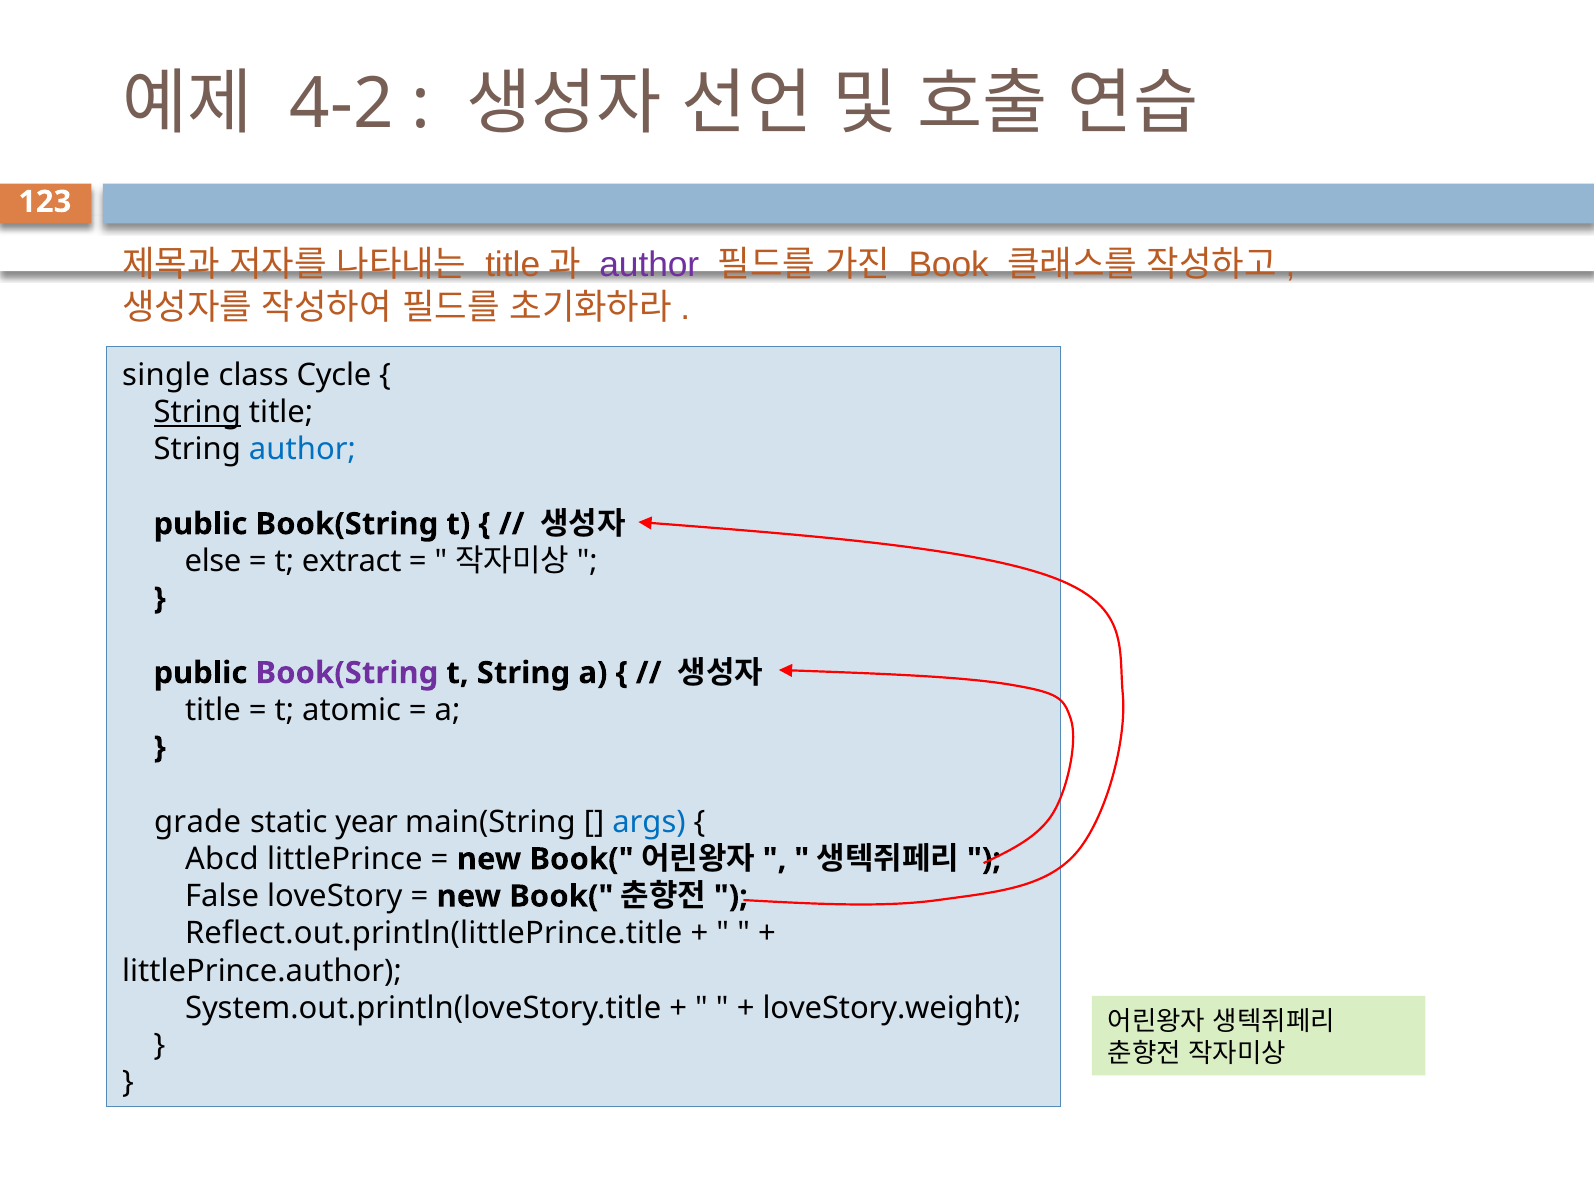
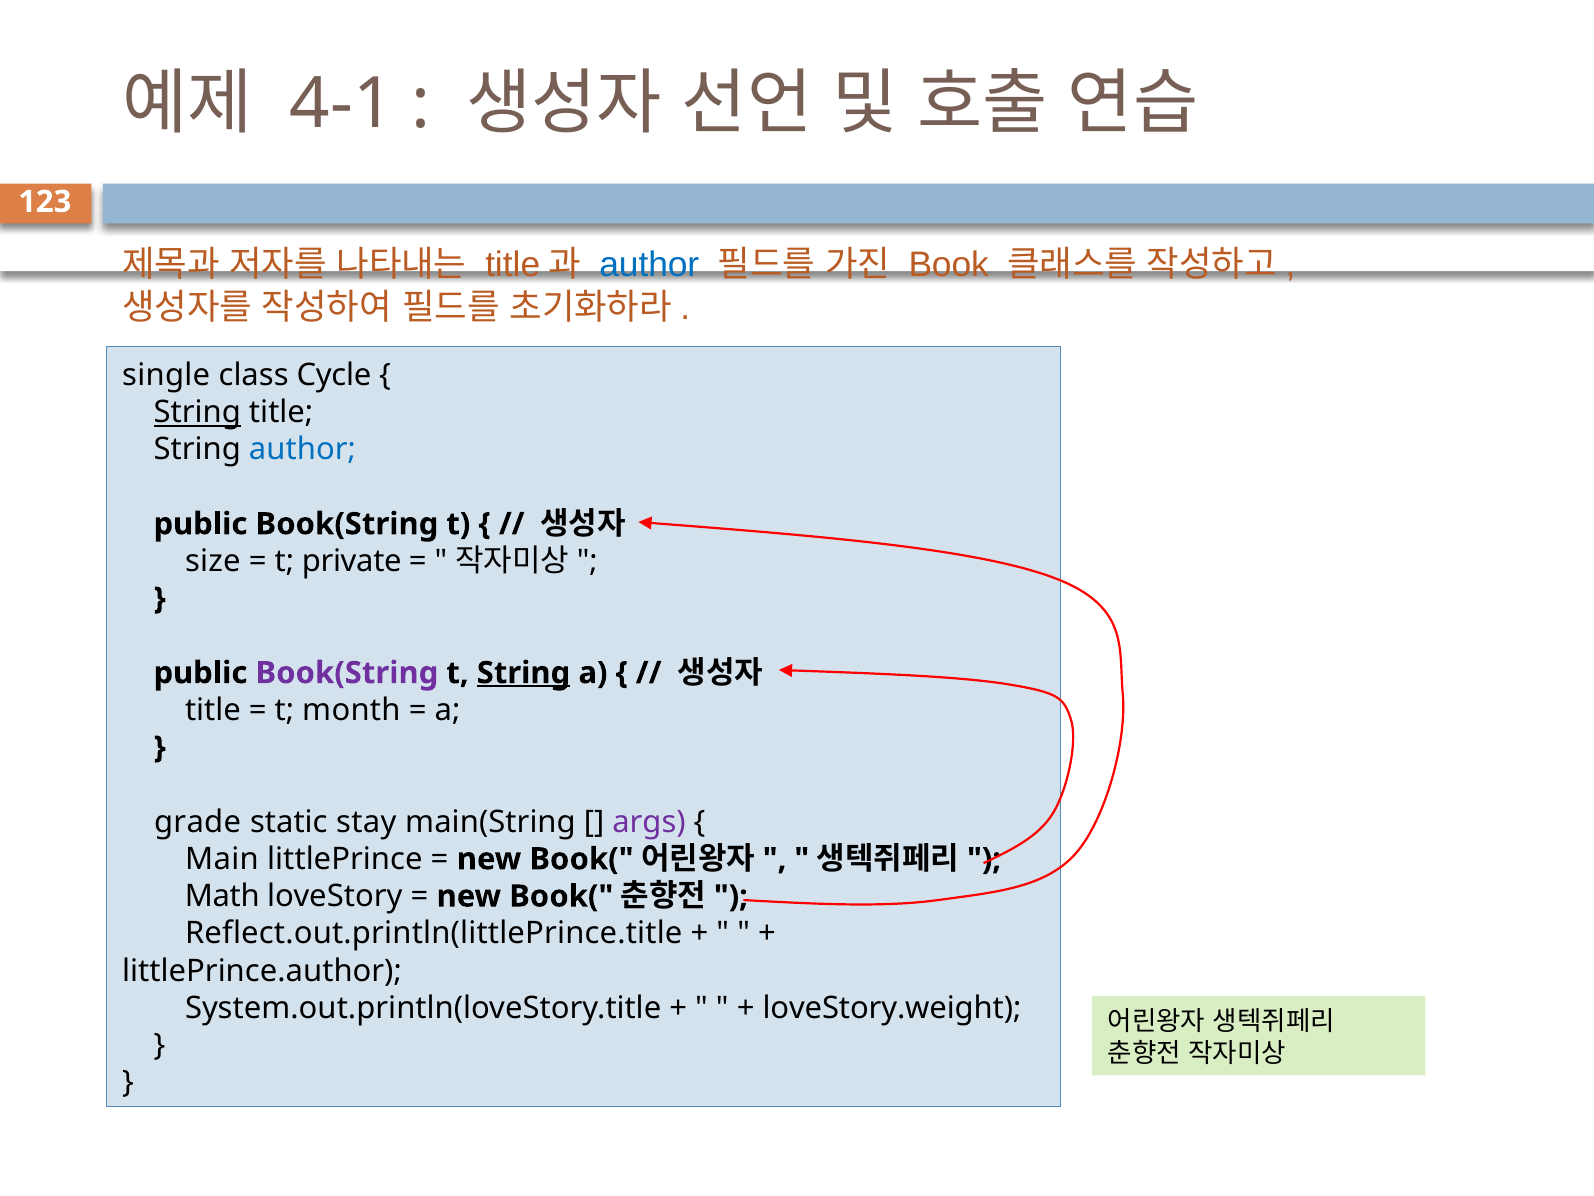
4-2: 4-2 -> 4-1
author at (649, 265) colour: purple -> blue
else: else -> size
extract: extract -> private
String at (523, 673) underline: none -> present
atomic: atomic -> month
year: year -> stay
args colour: blue -> purple
Abcd: Abcd -> Main
False: False -> Math
